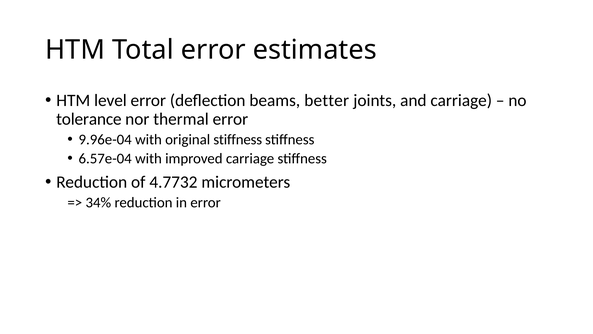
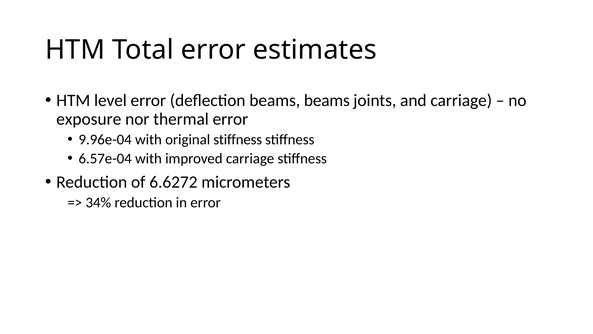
beams better: better -> beams
tolerance: tolerance -> exposure
4.7732: 4.7732 -> 6.6272
